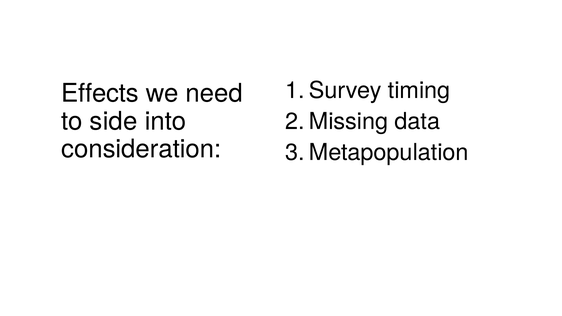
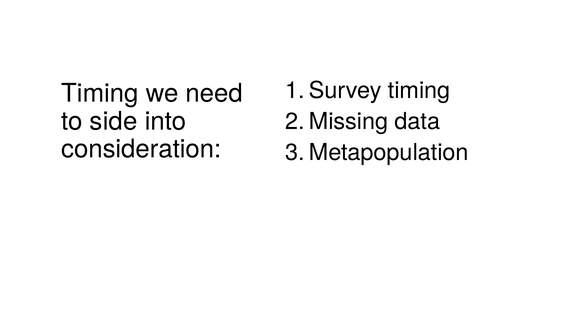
Effects at (100, 93): Effects -> Timing
